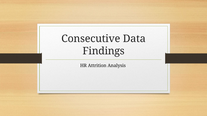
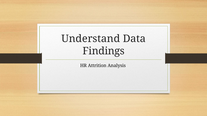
Consecutive: Consecutive -> Understand
